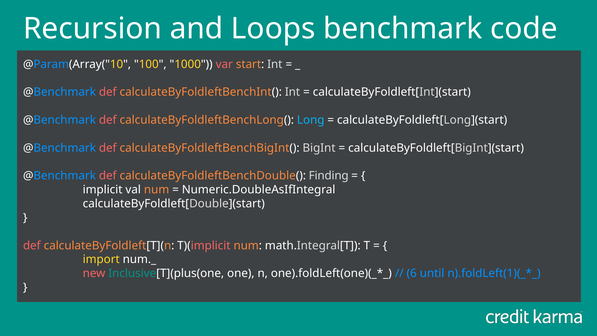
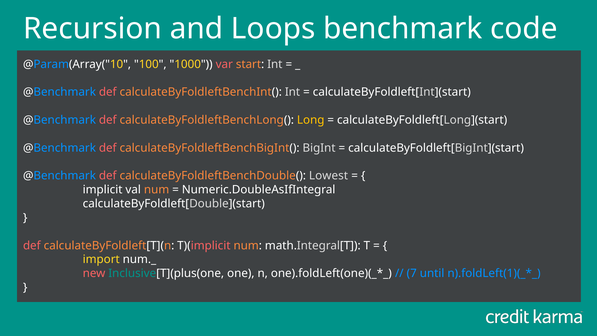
Long colour: light blue -> yellow
Finding: Finding -> Lowest
6: 6 -> 7
